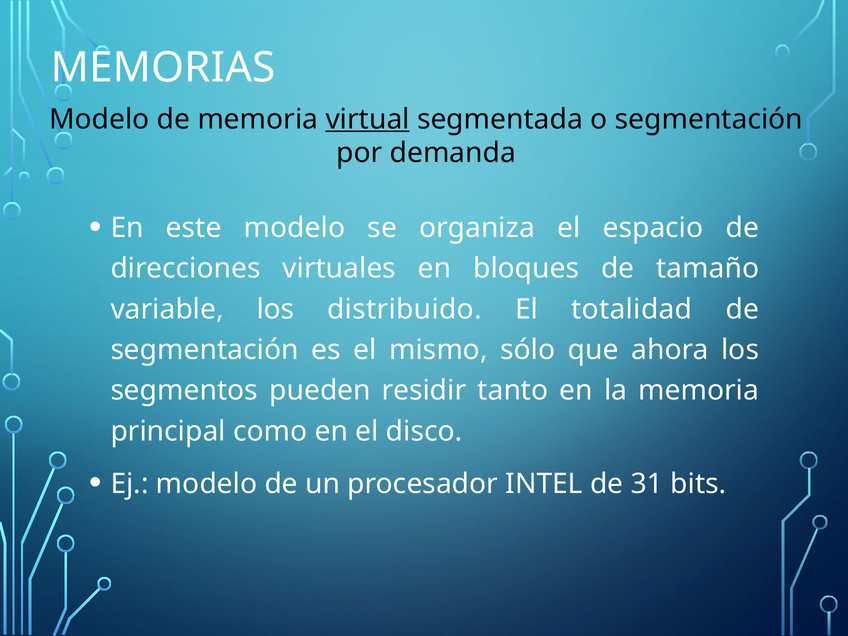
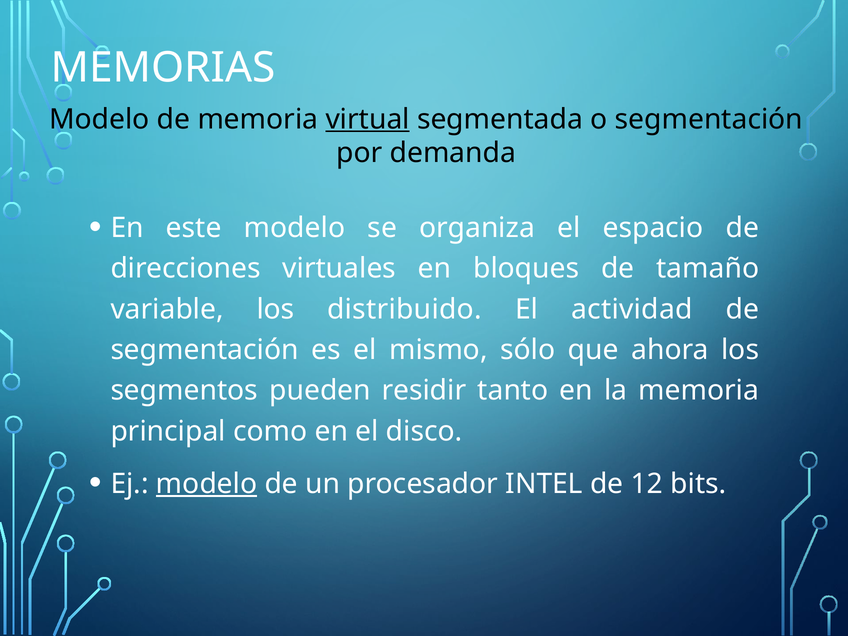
totalidad: totalidad -> actividad
modelo at (207, 484) underline: none -> present
31: 31 -> 12
